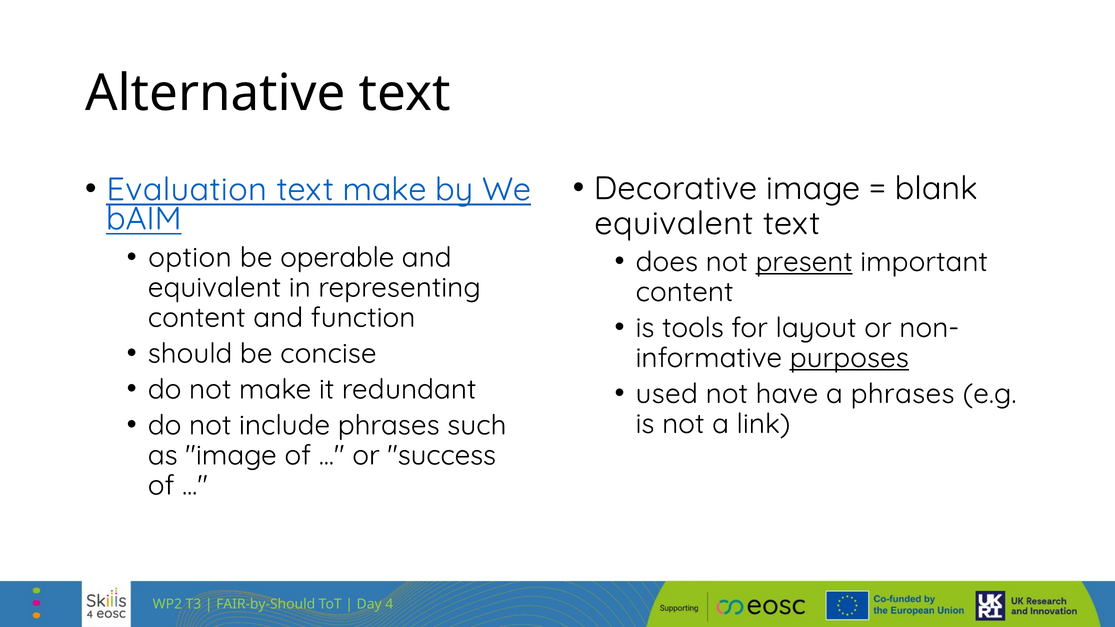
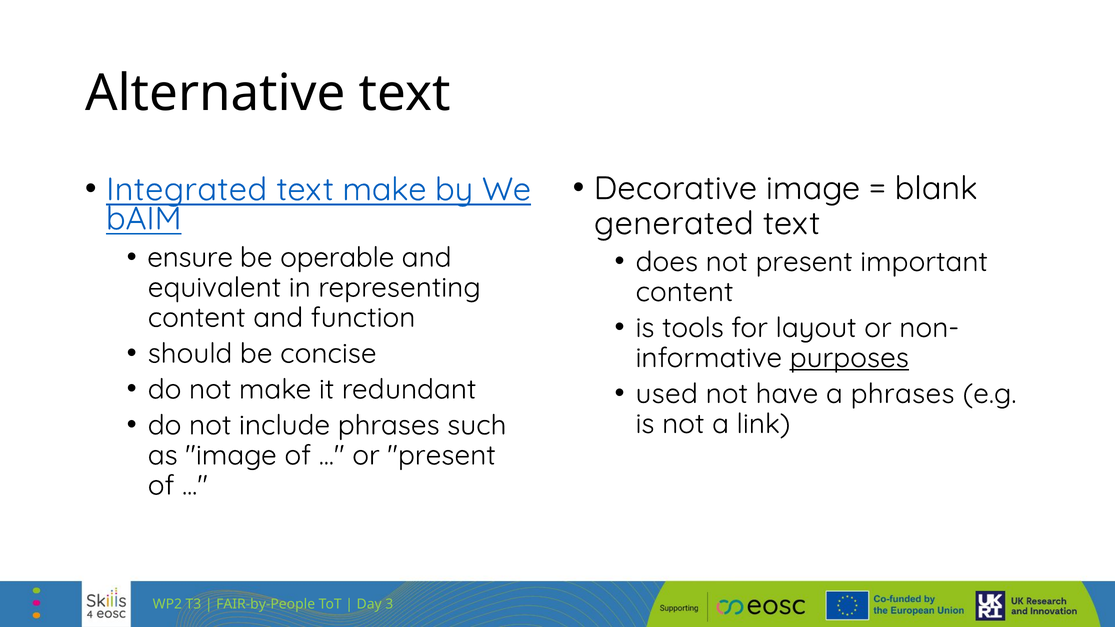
Evaluation: Evaluation -> Integrated
equivalent at (674, 224): equivalent -> generated
option: option -> ensure
present at (804, 262) underline: present -> none
or success: success -> present
FAIR-by-Should: FAIR-by-Should -> FAIR-by-People
4: 4 -> 3
